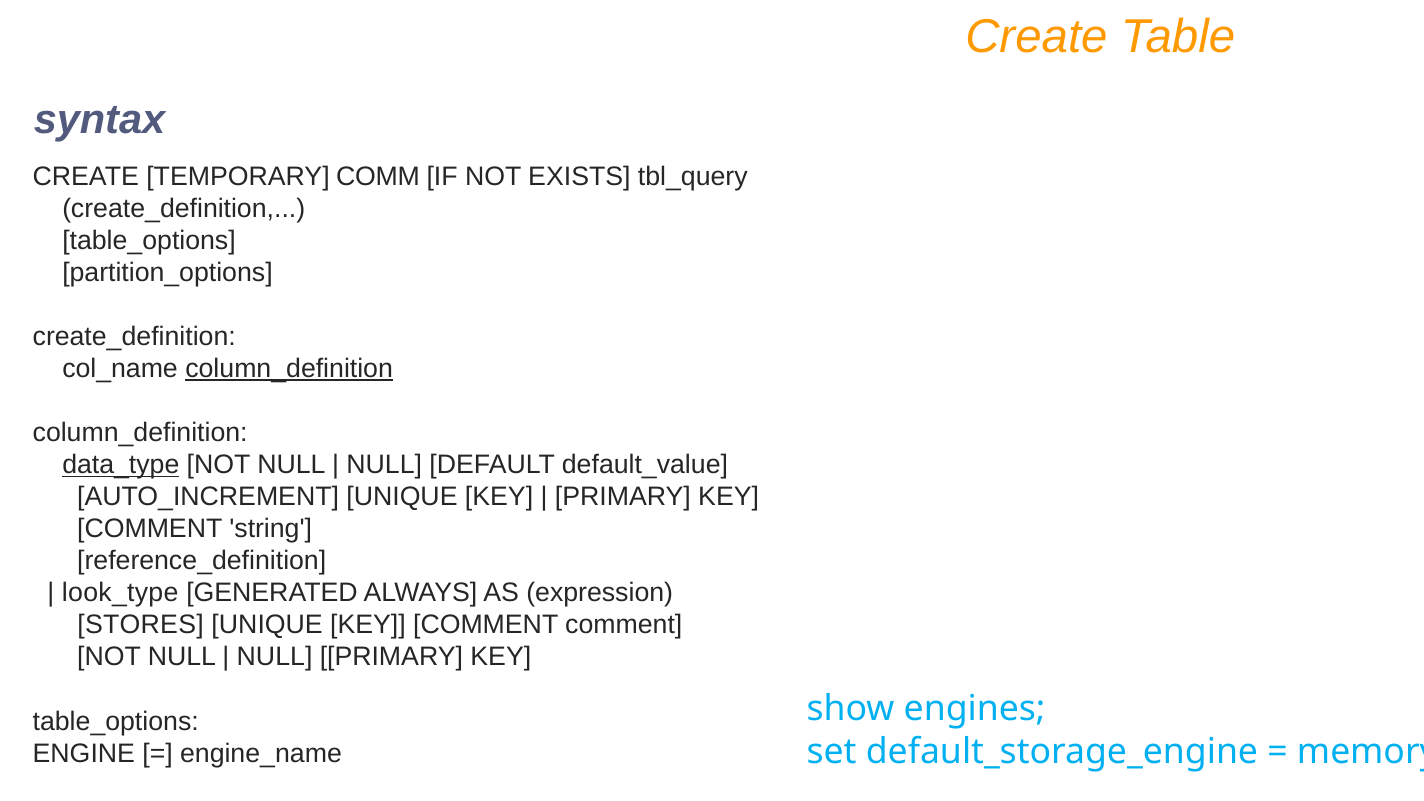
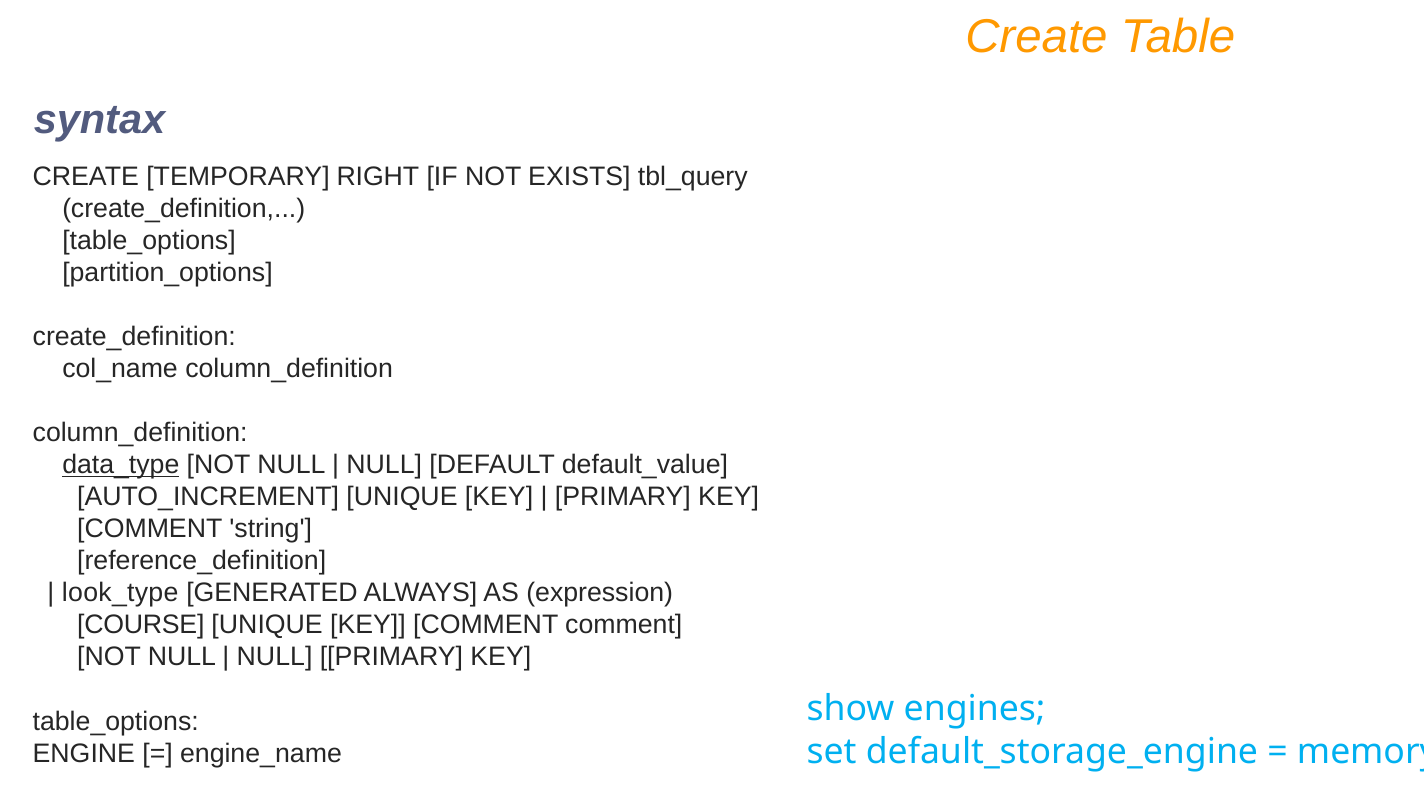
COMM: COMM -> RIGHT
column_definition at (289, 369) underline: present -> none
STORES: STORES -> COURSE
